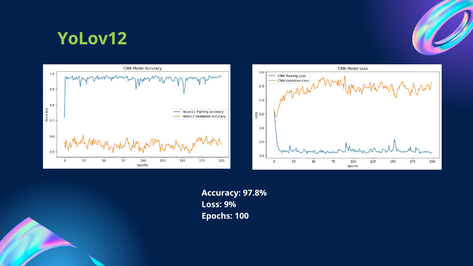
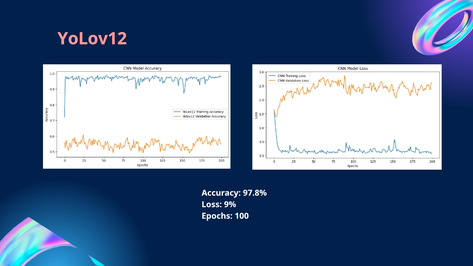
YoLov12 colour: light green -> pink
